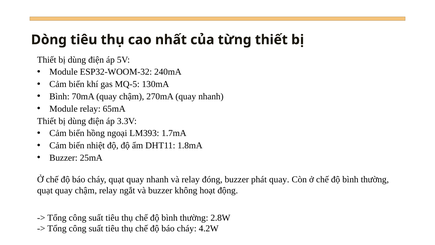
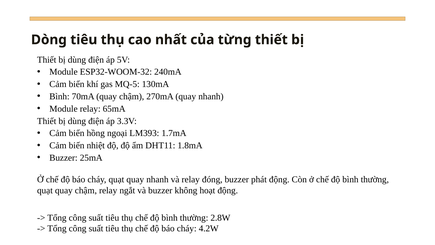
phát quay: quay -> động
